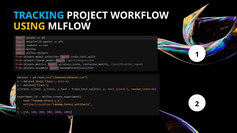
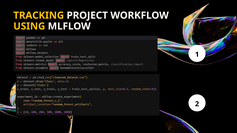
TRACKING colour: light blue -> yellow
